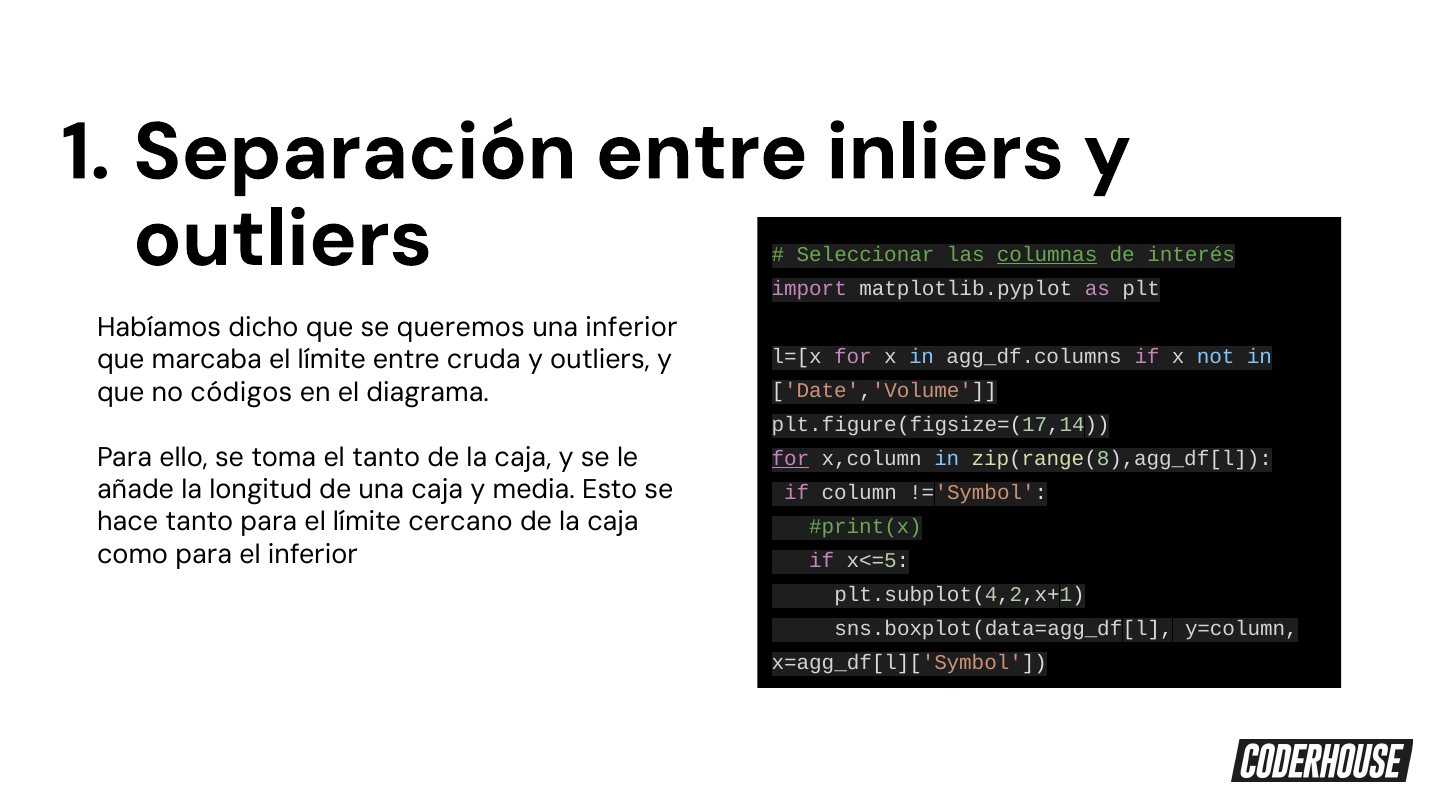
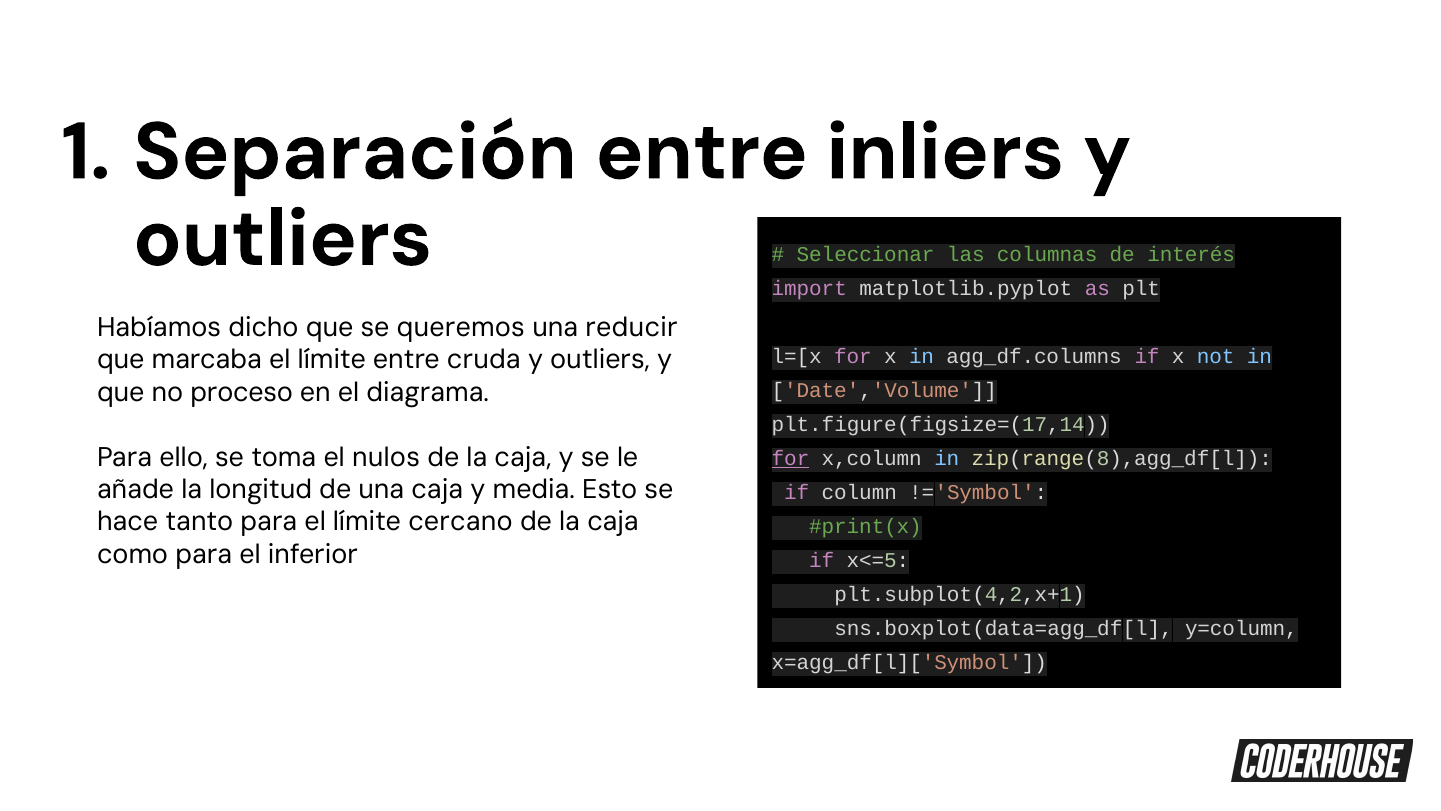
columnas underline: present -> none
una inferior: inferior -> reducir
códigos: códigos -> proceso
el tanto: tanto -> nulos
